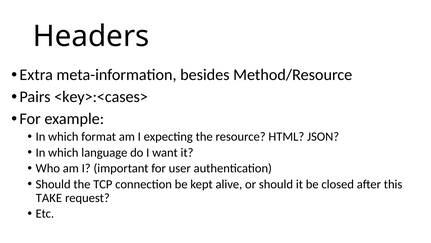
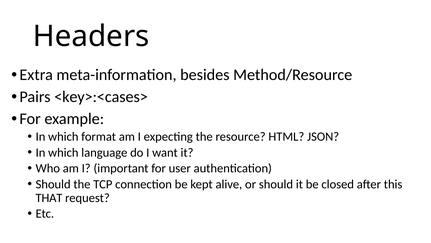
TAKE: TAKE -> THAT
